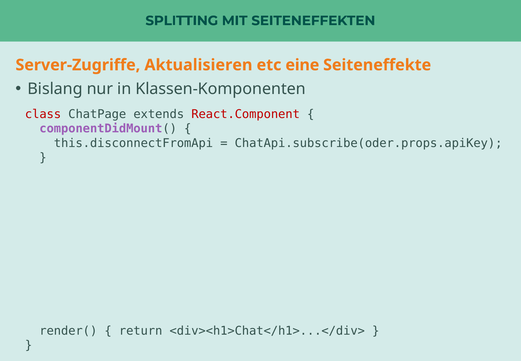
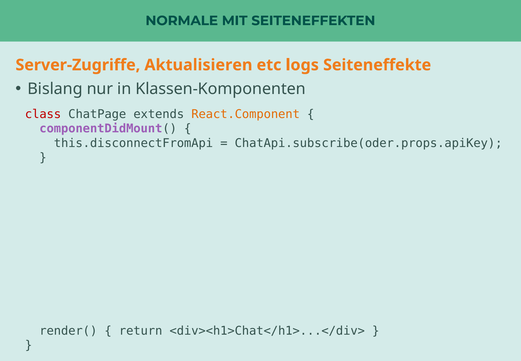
SPLITTING: SPLITTING -> NORMALE
eine: eine -> logs
React.Component colour: red -> orange
